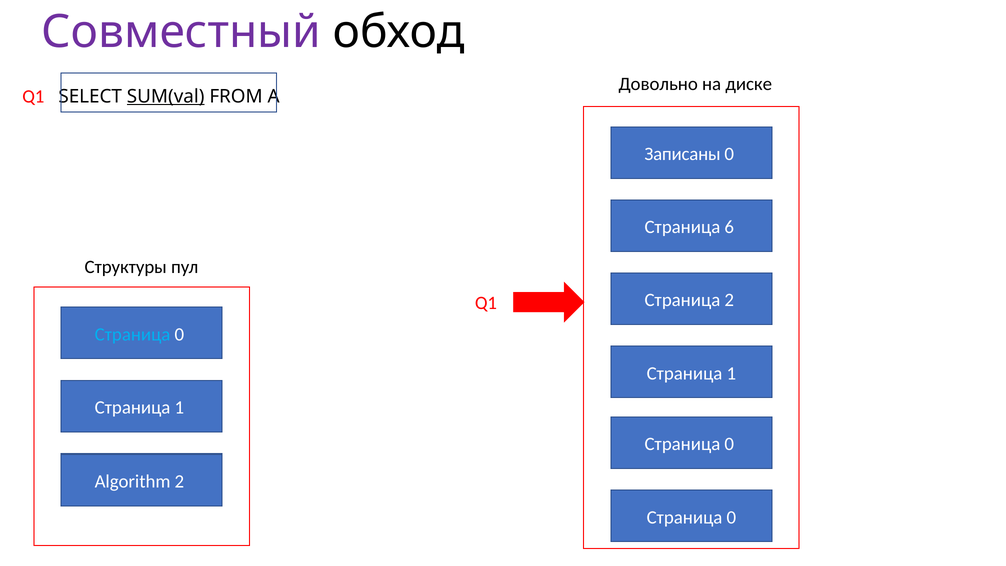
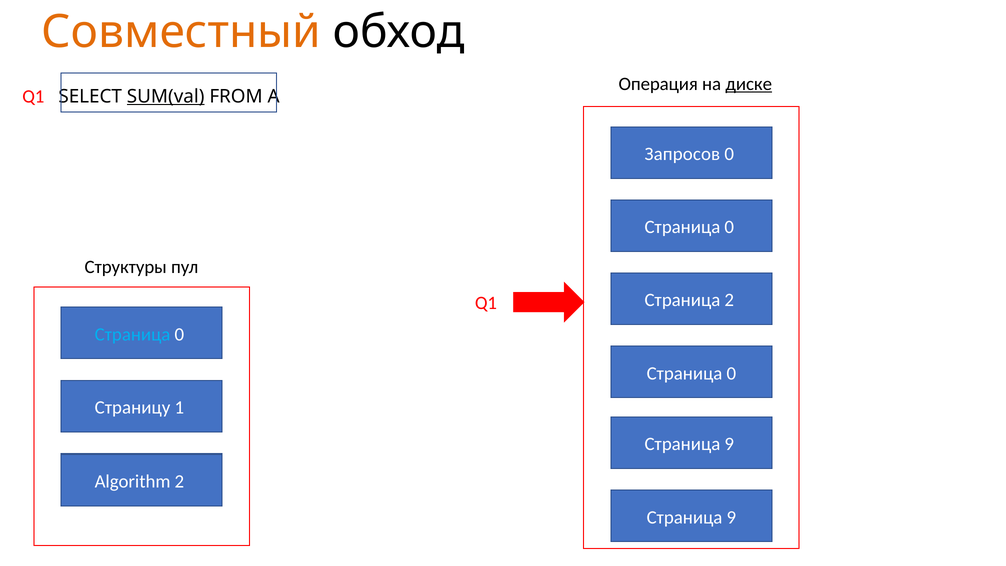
Совместный colour: purple -> orange
Довольно: Довольно -> Операция
диске underline: none -> present
Записаны: Записаны -> Запросов
6 at (729, 227): 6 -> 0
1 at (731, 373): 1 -> 0
Cтраница: Cтраница -> Страницу
0 at (729, 444): 0 -> 9
0 at (731, 517): 0 -> 9
